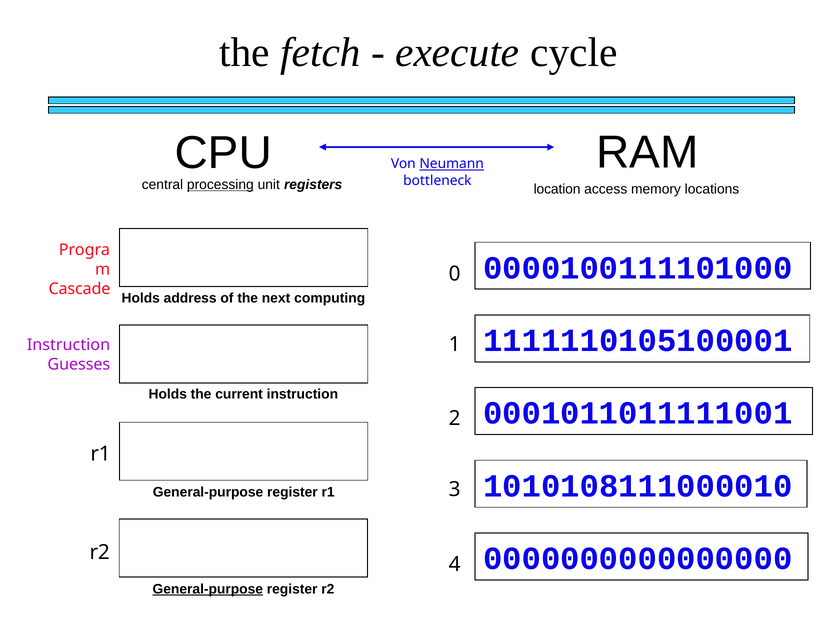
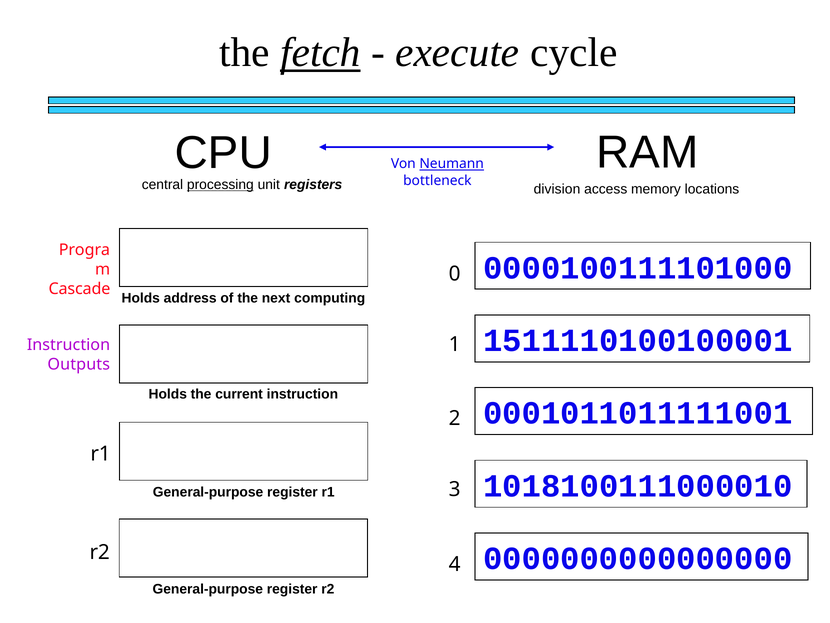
fetch underline: none -> present
location: location -> division
1111110105100001: 1111110105100001 -> 1511110100100001
Guesses: Guesses -> Outputs
1010108111000010: 1010108111000010 -> 1018100111000010
General-purpose at (208, 589) underline: present -> none
